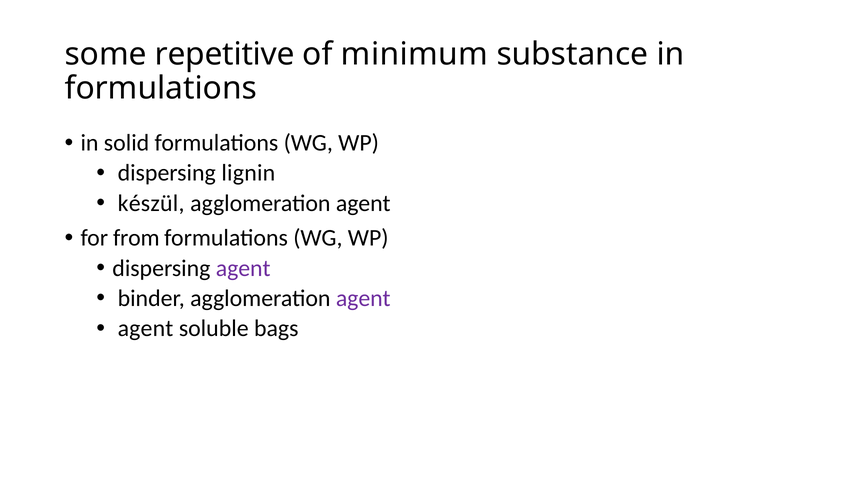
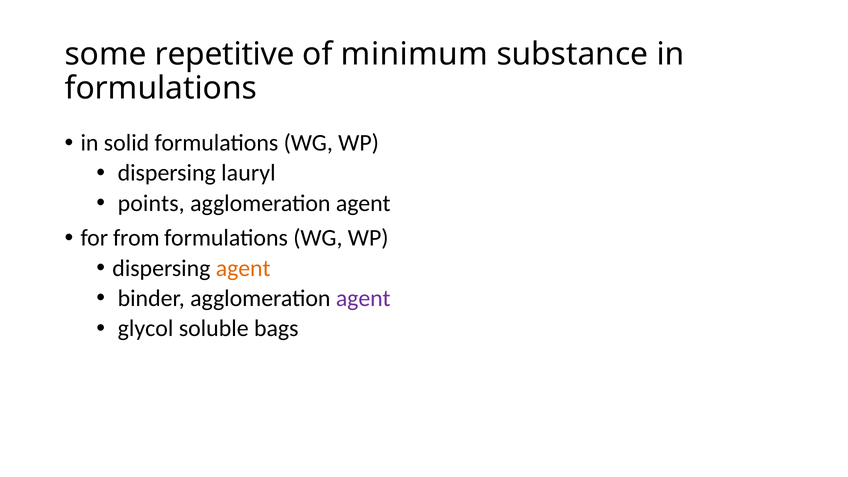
lignin: lignin -> lauryl
készül: készül -> points
agent at (243, 268) colour: purple -> orange
agent at (145, 329): agent -> glycol
